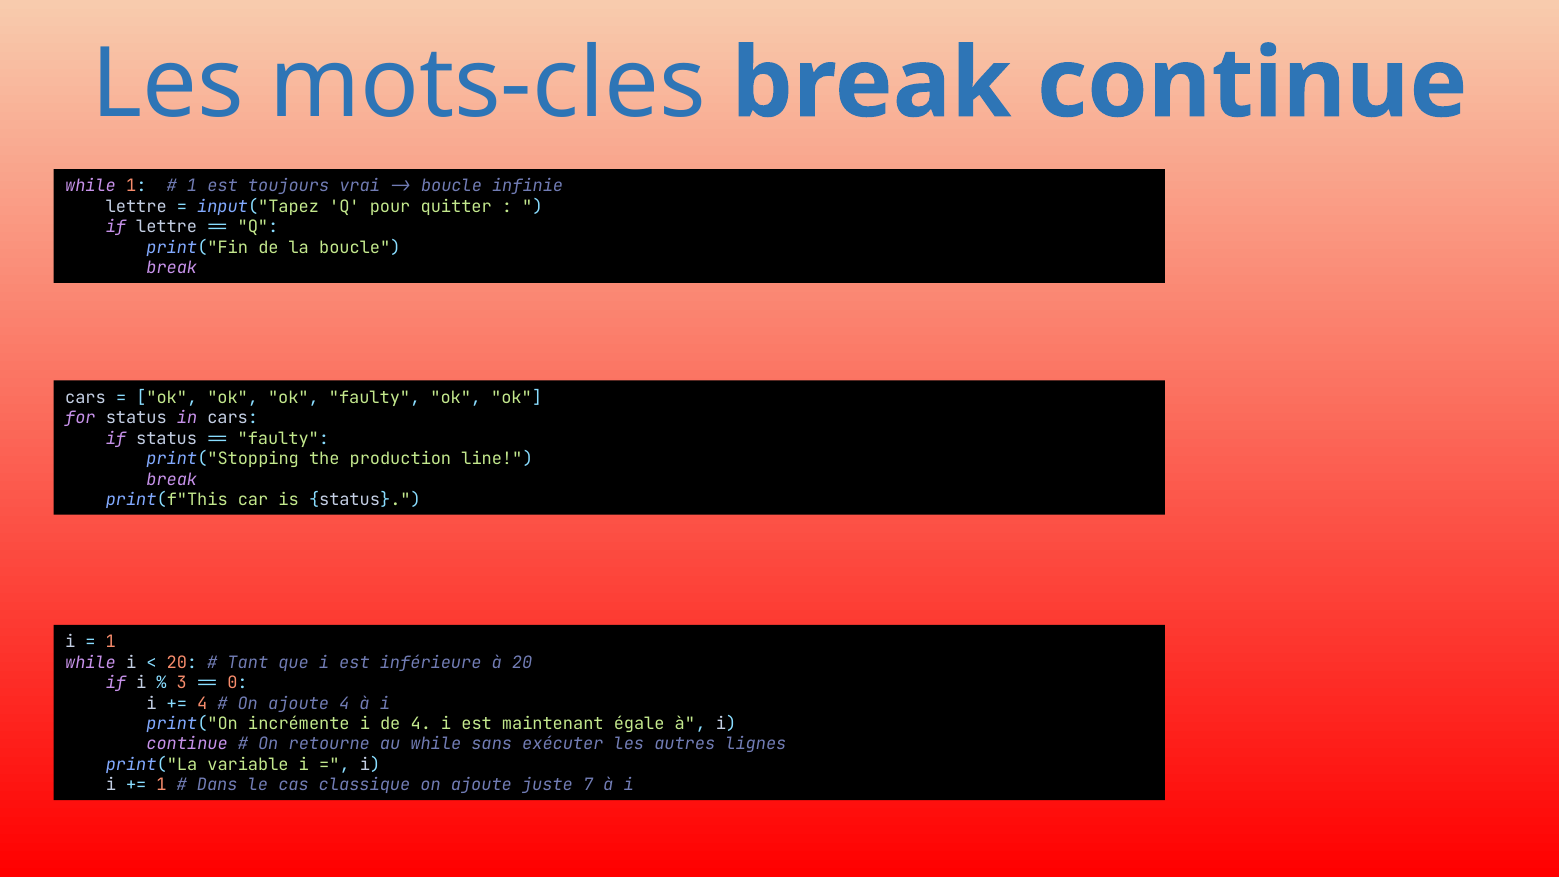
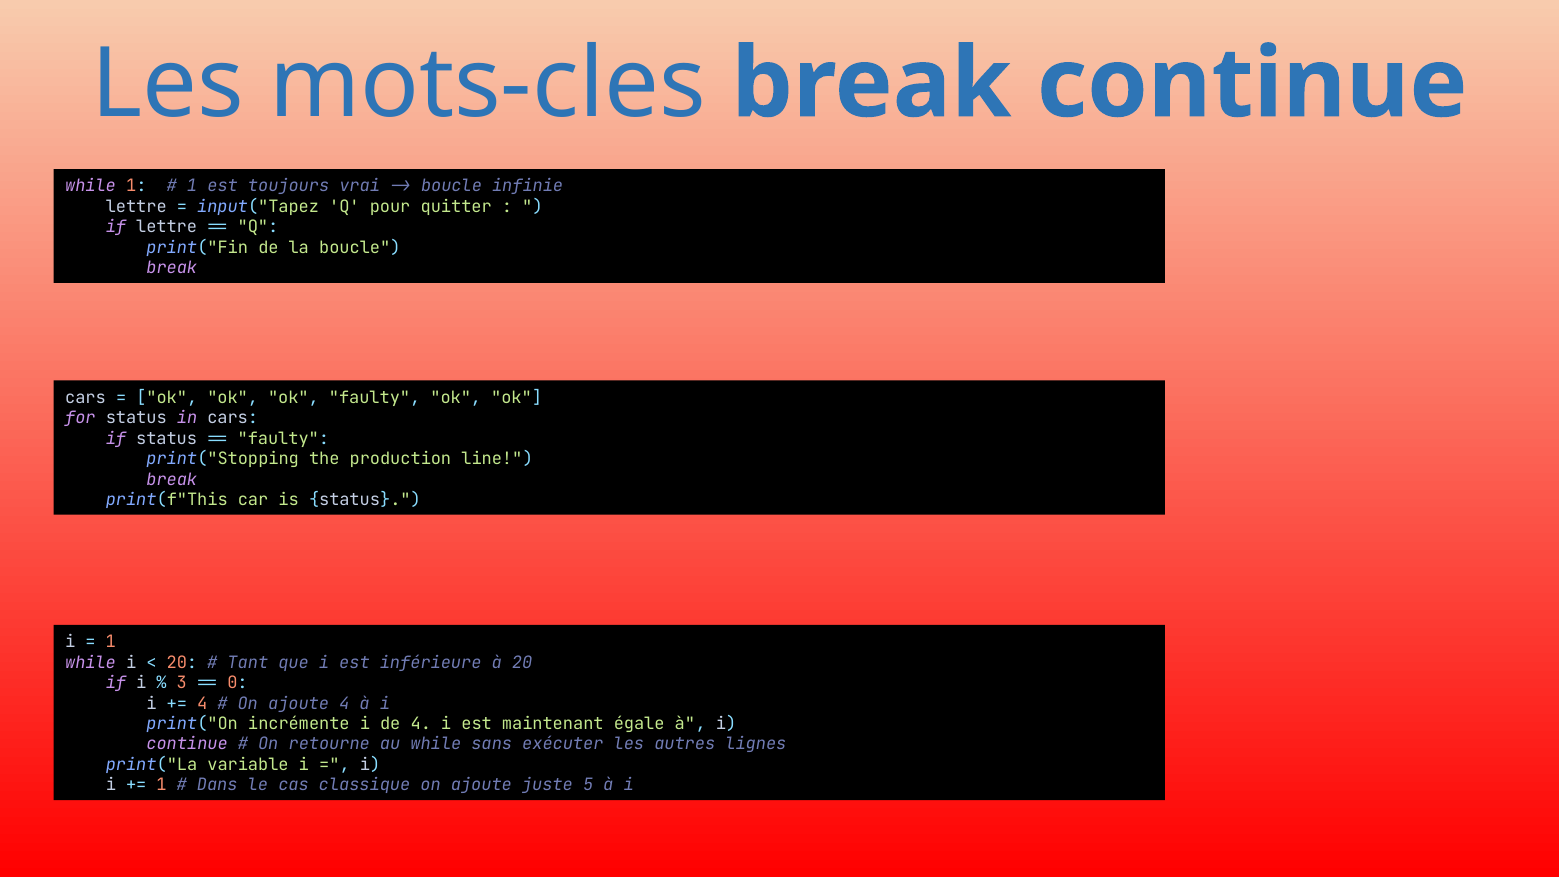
7: 7 -> 5
